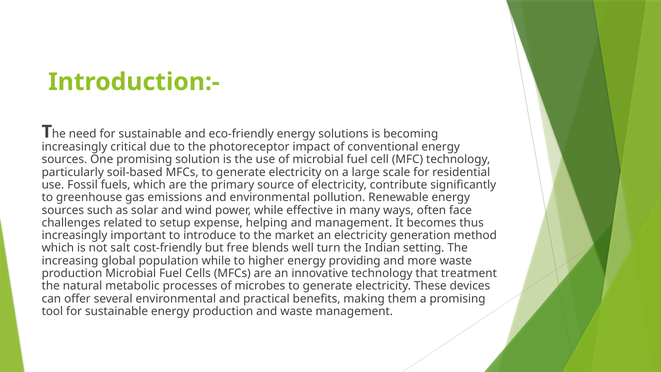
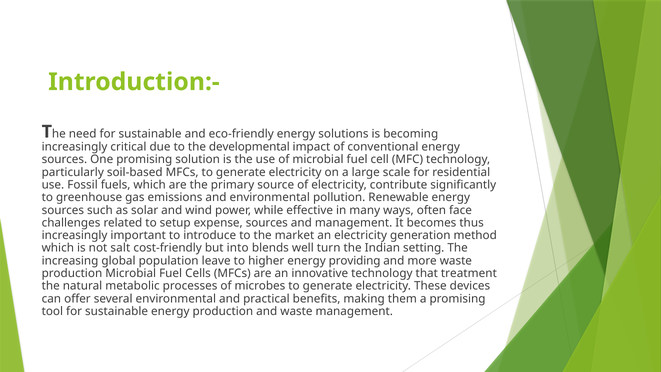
photoreceptor: photoreceptor -> developmental
expense helping: helping -> sources
free: free -> into
population while: while -> leave
